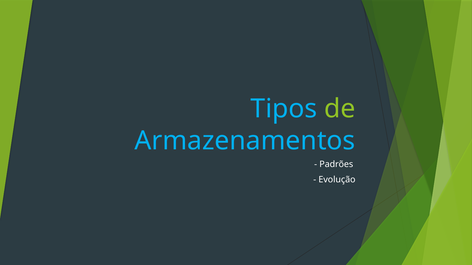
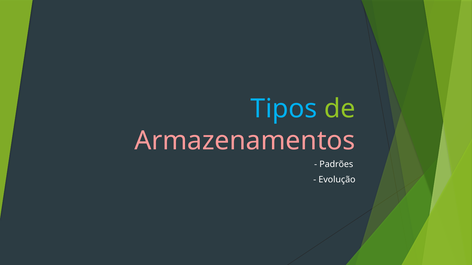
Armazenamentos colour: light blue -> pink
